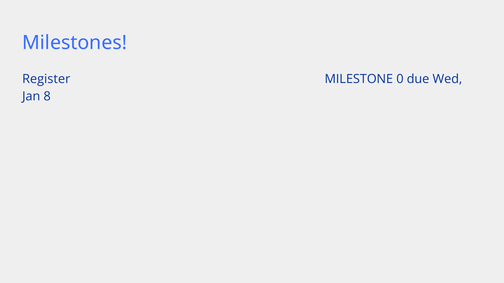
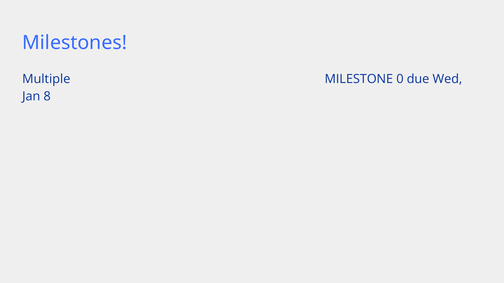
Register: Register -> Multiple
